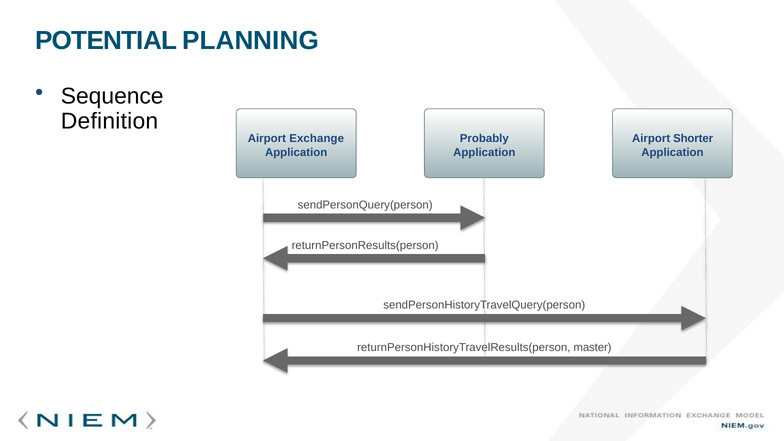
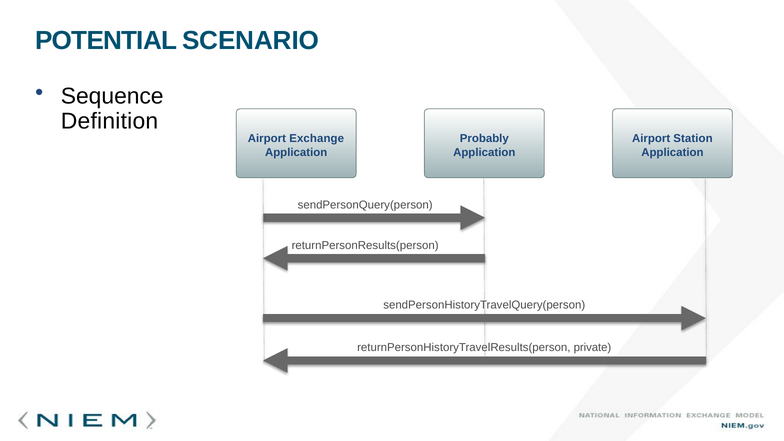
PLANNING: PLANNING -> SCENARIO
Shorter: Shorter -> Station
master: master -> private
